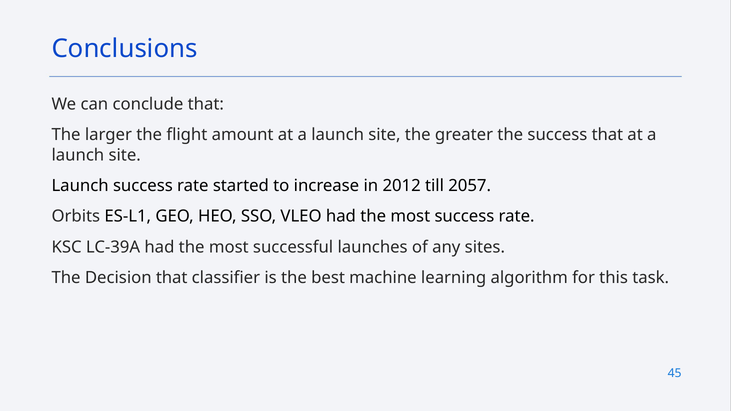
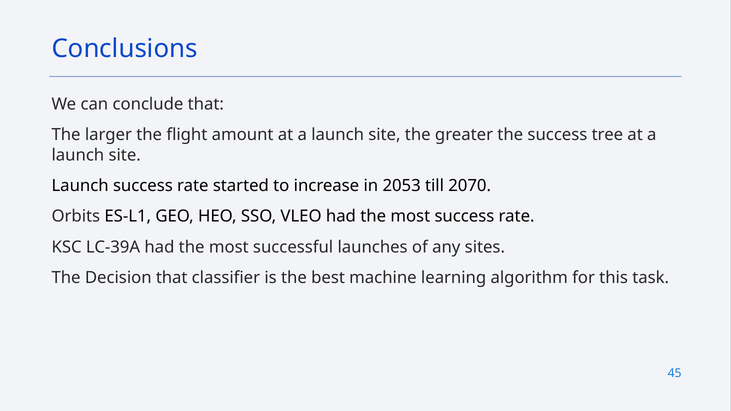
success that: that -> tree
2012: 2012 -> 2053
2057: 2057 -> 2070
